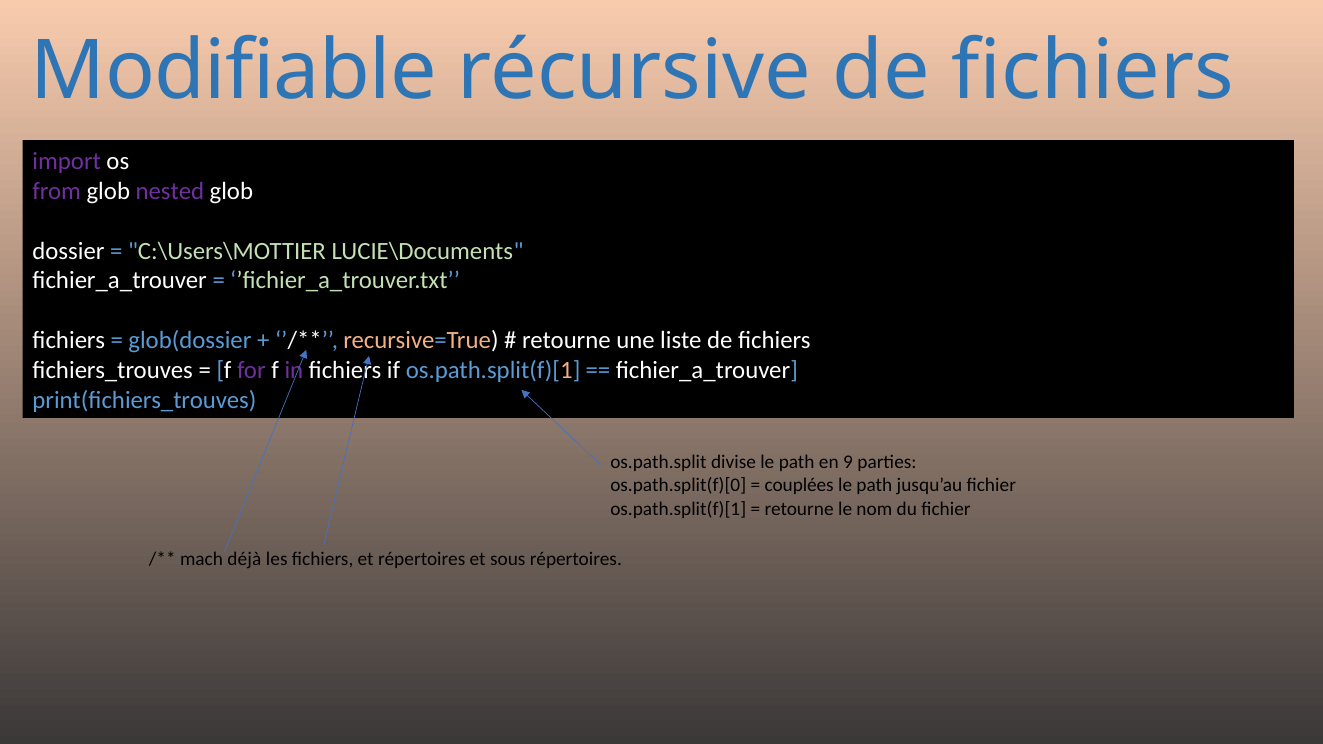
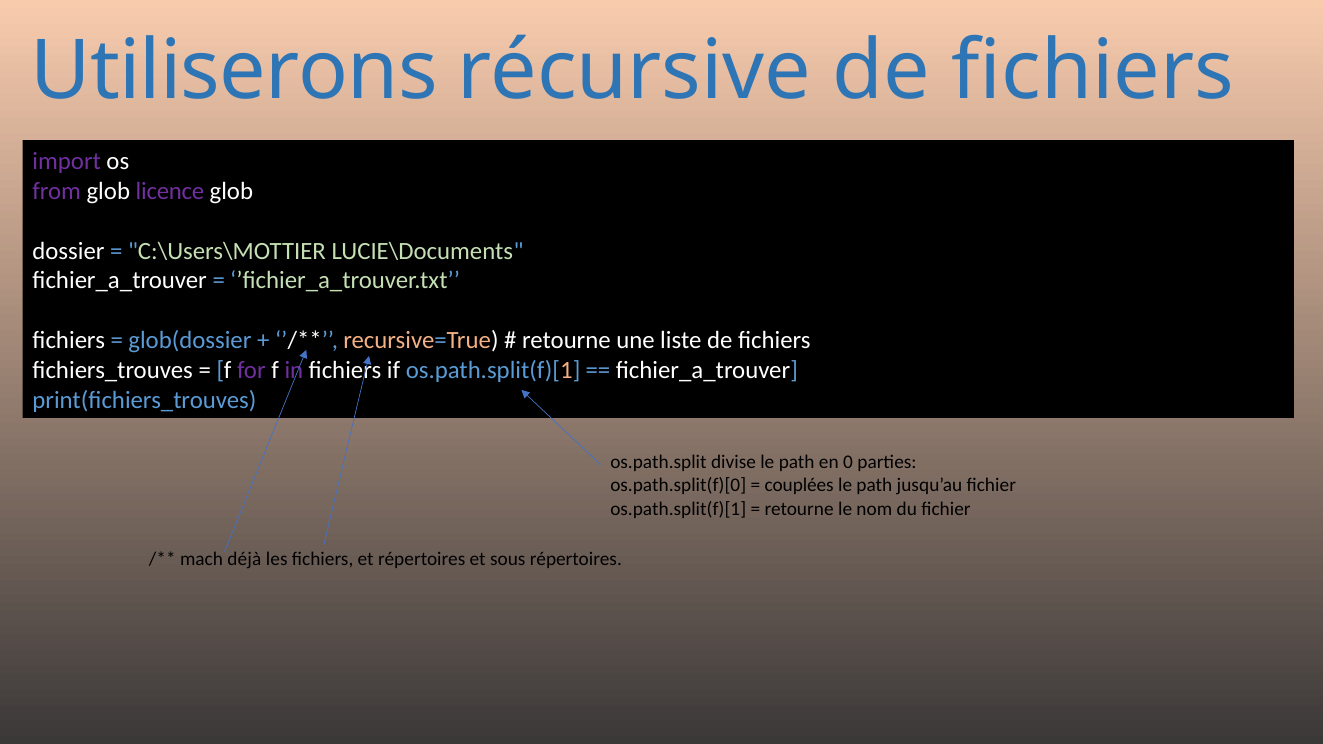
Modifiable: Modifiable -> Utiliserons
nested: nested -> licence
9: 9 -> 0
